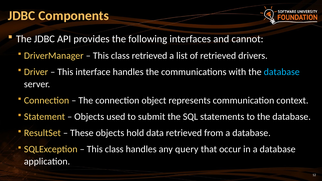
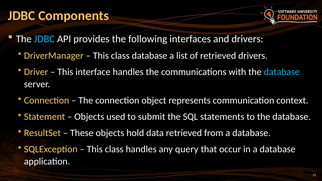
JDBC at (44, 39) colour: white -> light blue
and cannot: cannot -> drivers
class retrieved: retrieved -> database
